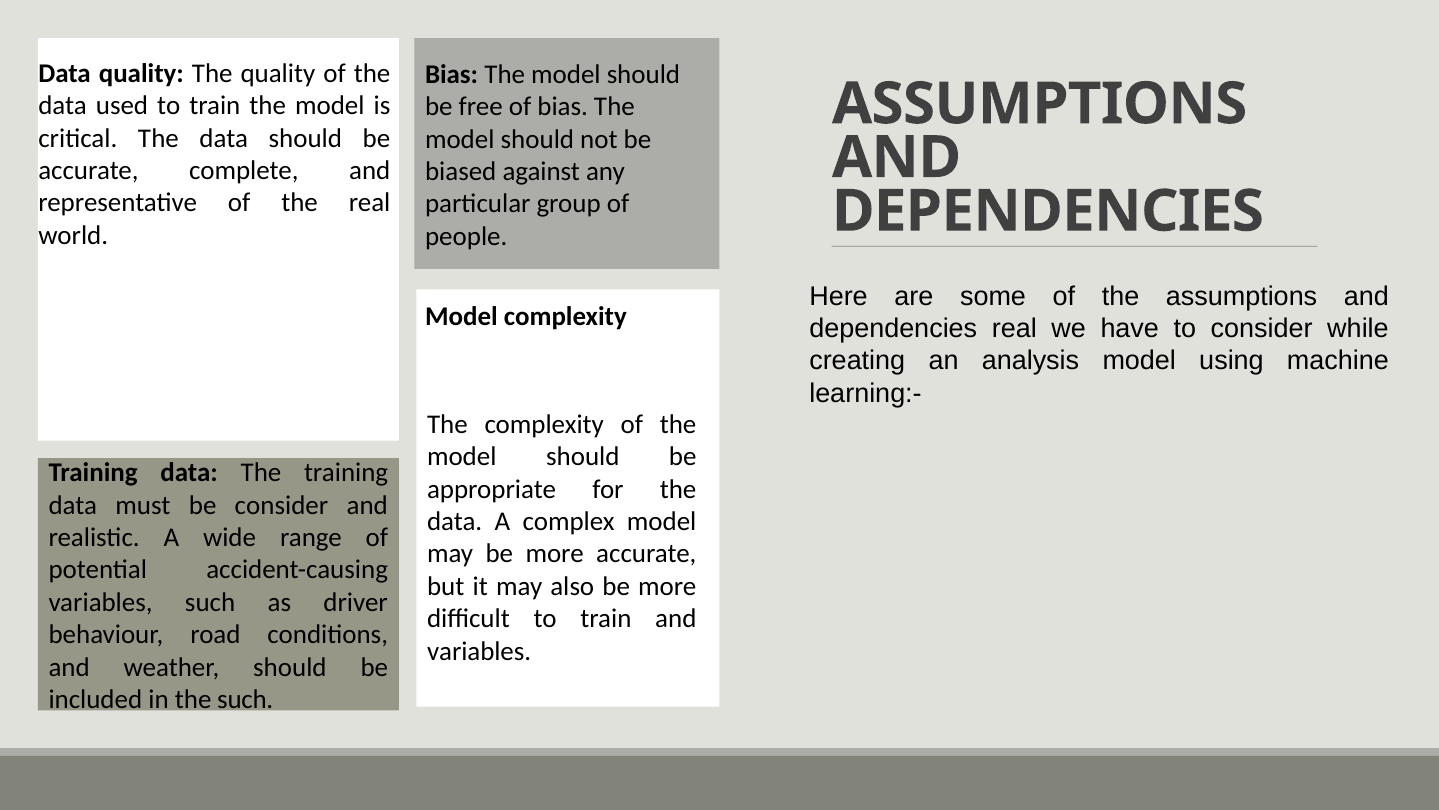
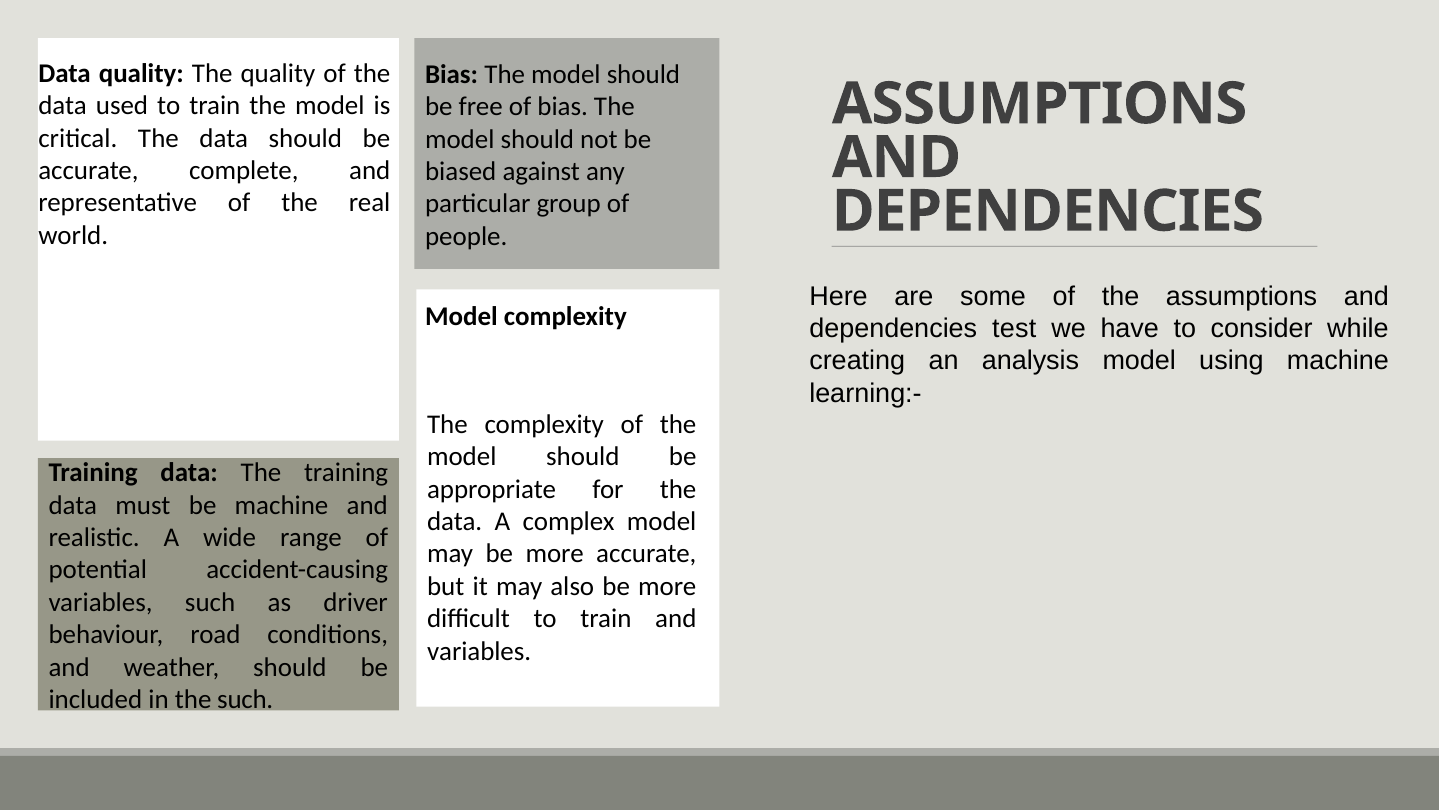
dependencies real: real -> test
be consider: consider -> machine
